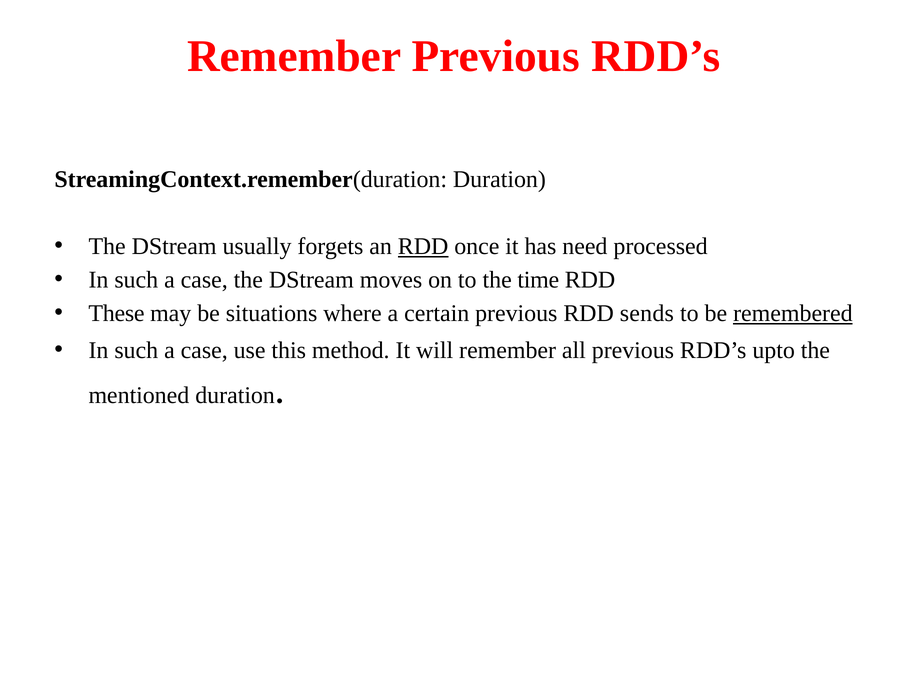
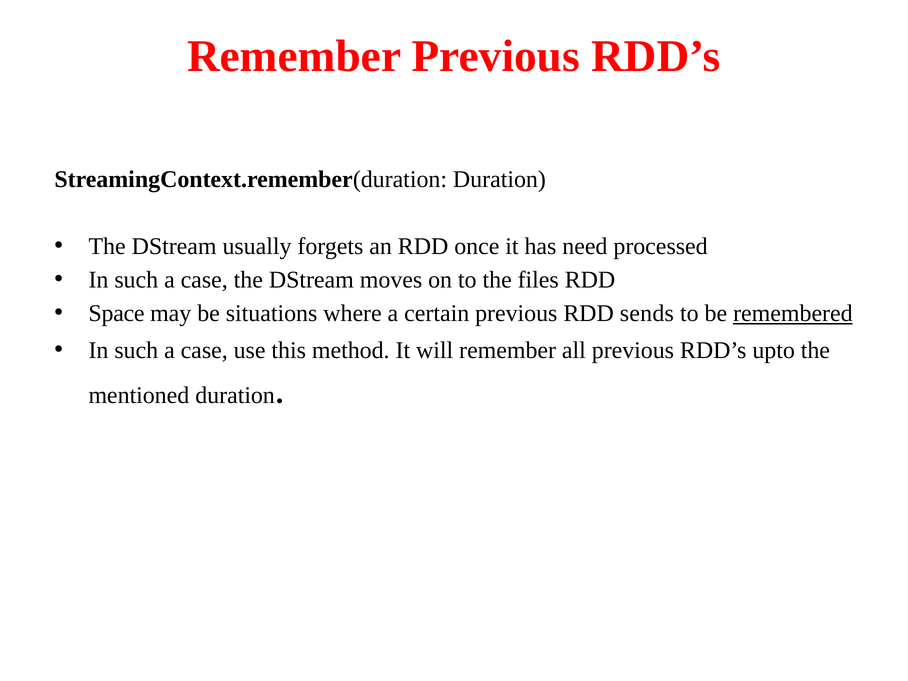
RDD at (423, 246) underline: present -> none
time: time -> files
These: These -> Space
